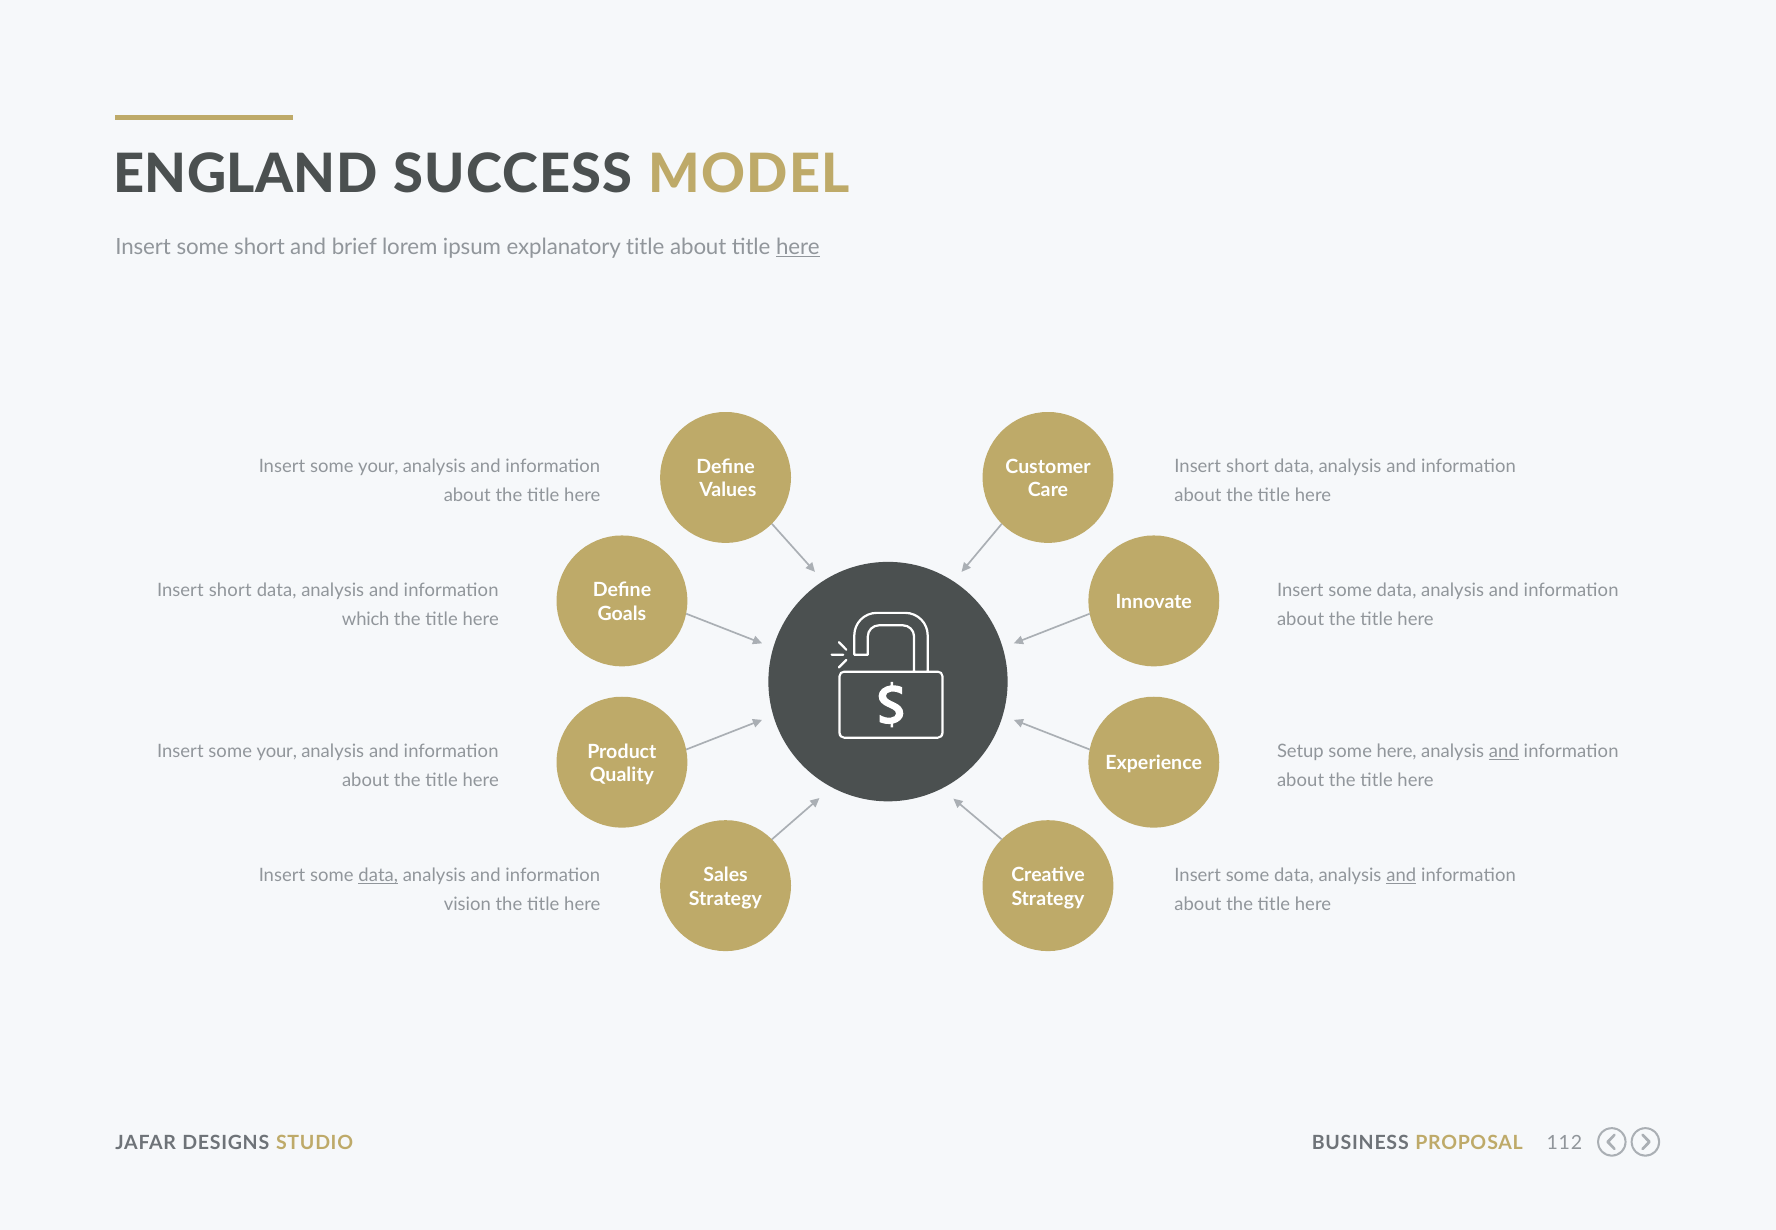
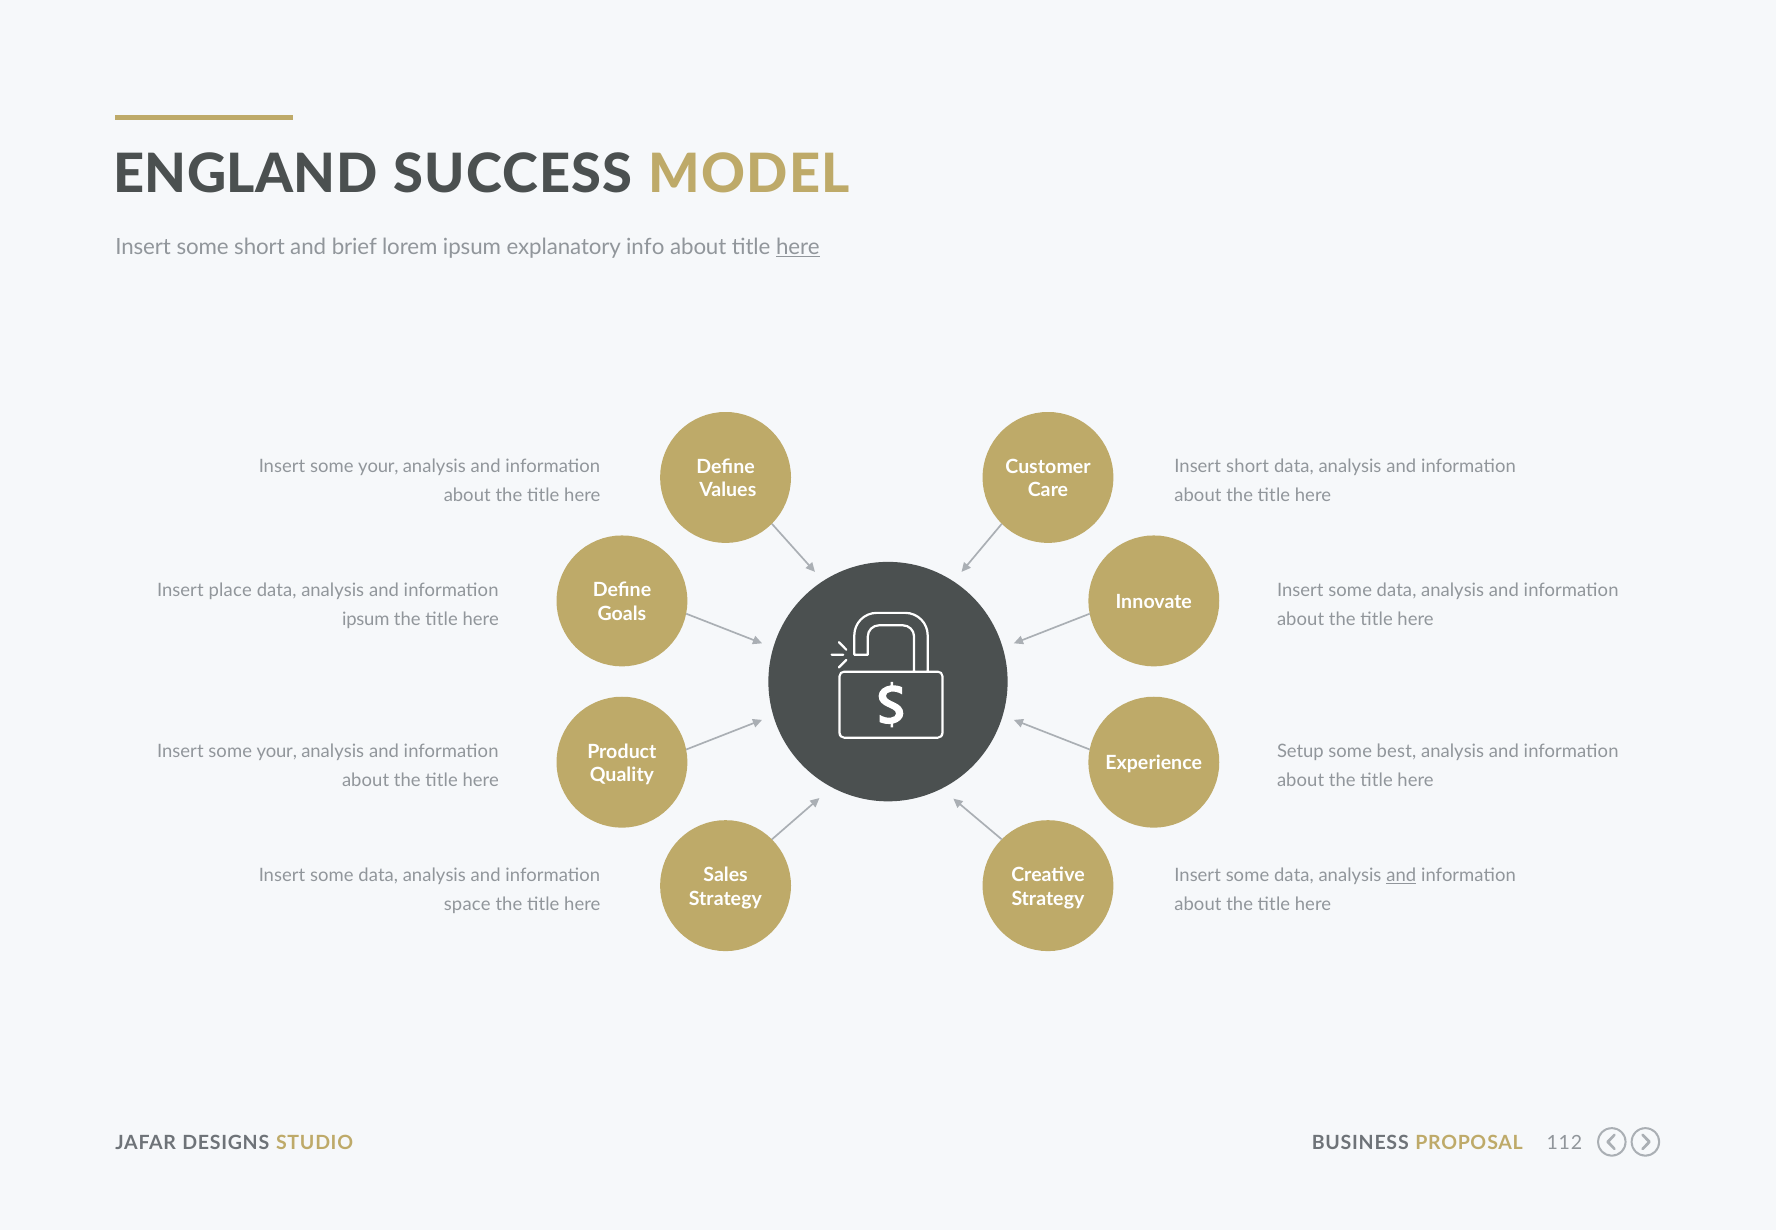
explanatory title: title -> info
short at (230, 590): short -> place
which at (366, 619): which -> ipsum
some here: here -> best
and at (1504, 751) underline: present -> none
data at (378, 875) underline: present -> none
vision: vision -> space
